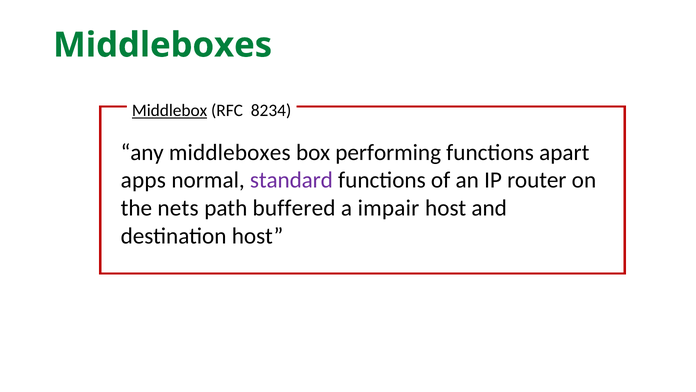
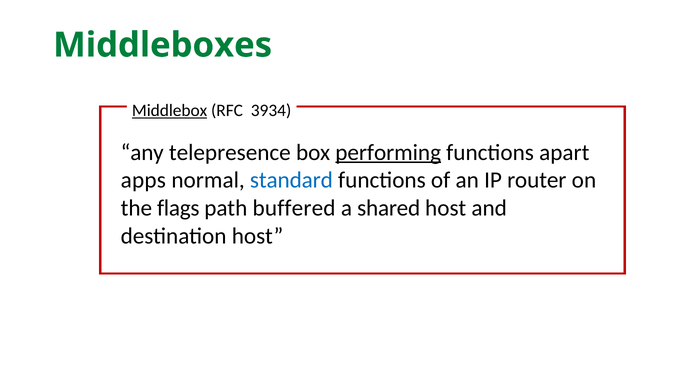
8234: 8234 -> 3934
any middleboxes: middleboxes -> telepresence
performing underline: none -> present
standard colour: purple -> blue
nets: nets -> flags
impair: impair -> shared
